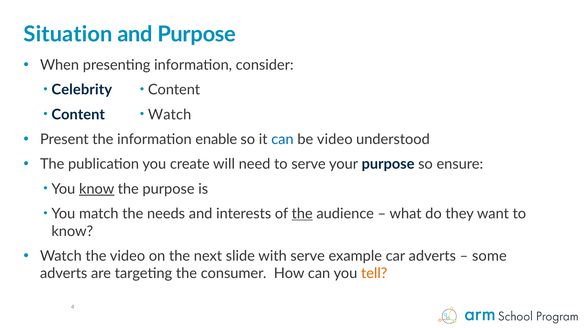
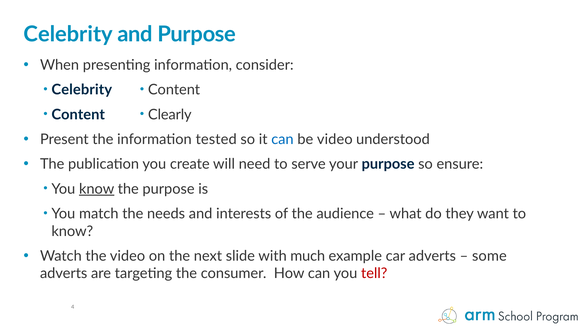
Situation at (68, 34): Situation -> Celebrity
Watch at (170, 115): Watch -> Clearly
enable: enable -> tested
the at (302, 214) underline: present -> none
with serve: serve -> much
tell colour: orange -> red
